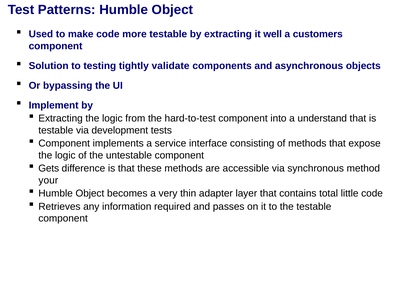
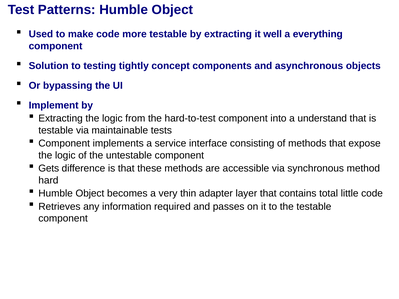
customers: customers -> everything
validate: validate -> concept
development: development -> maintainable
your: your -> hard
